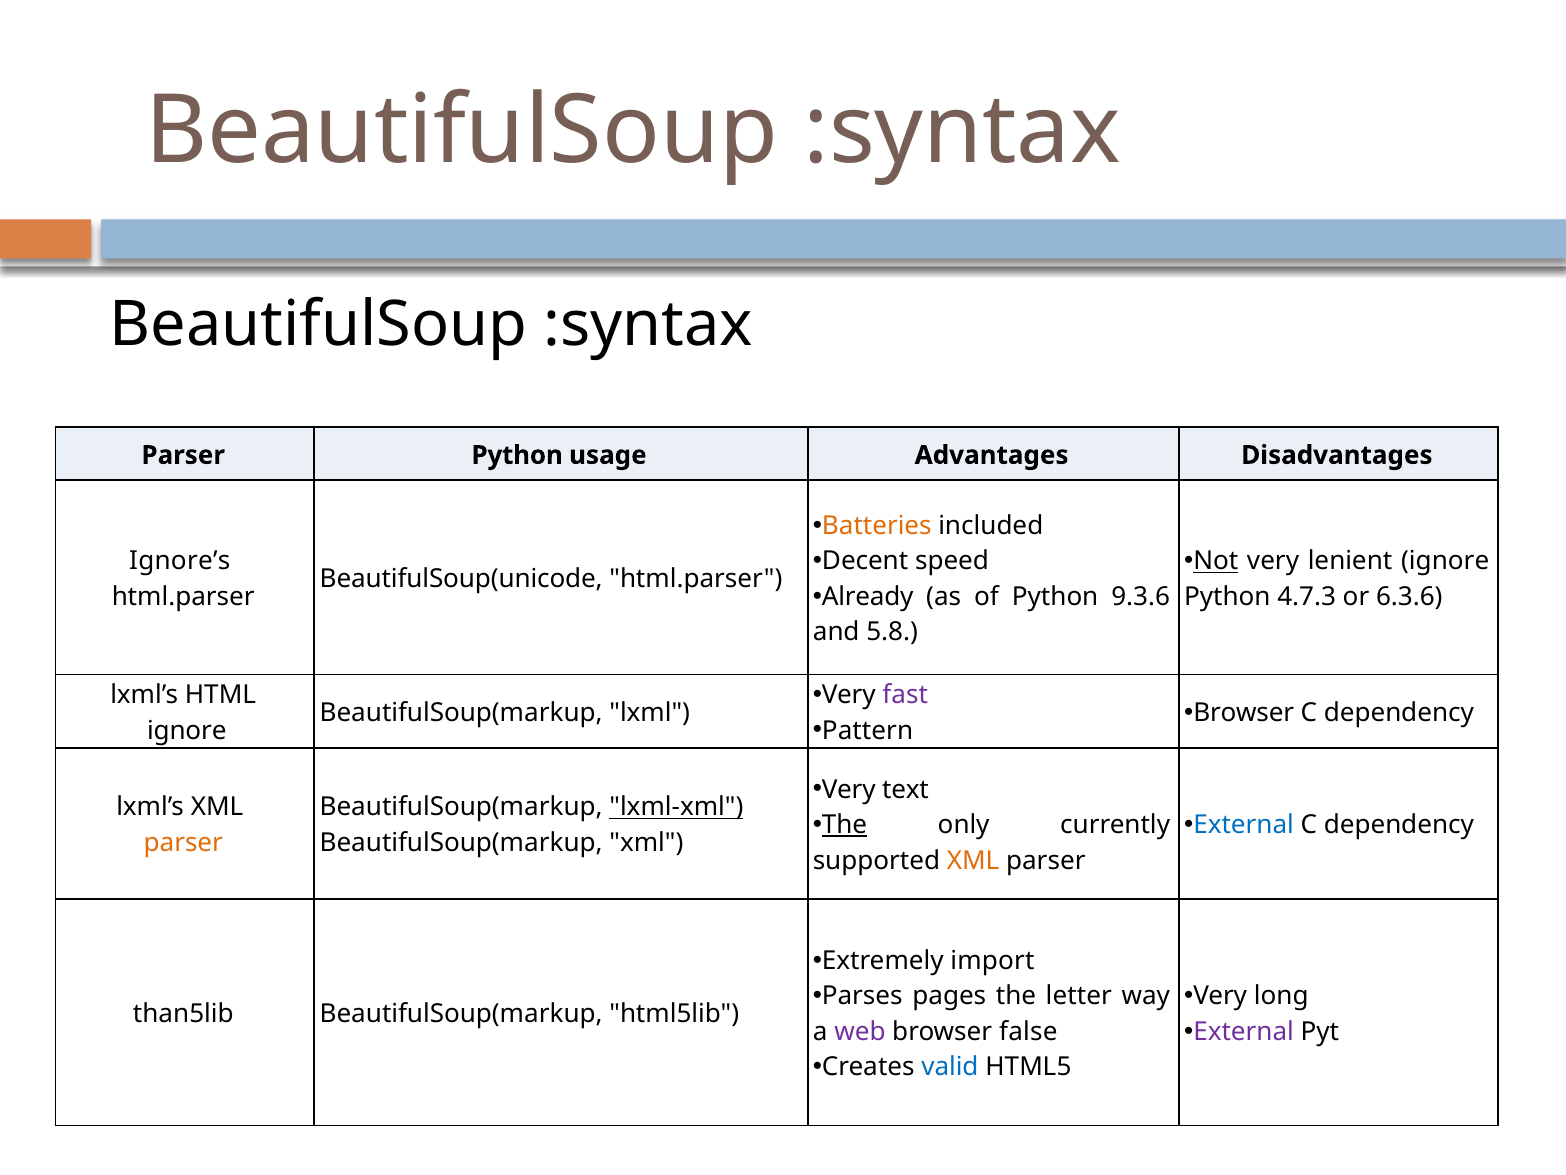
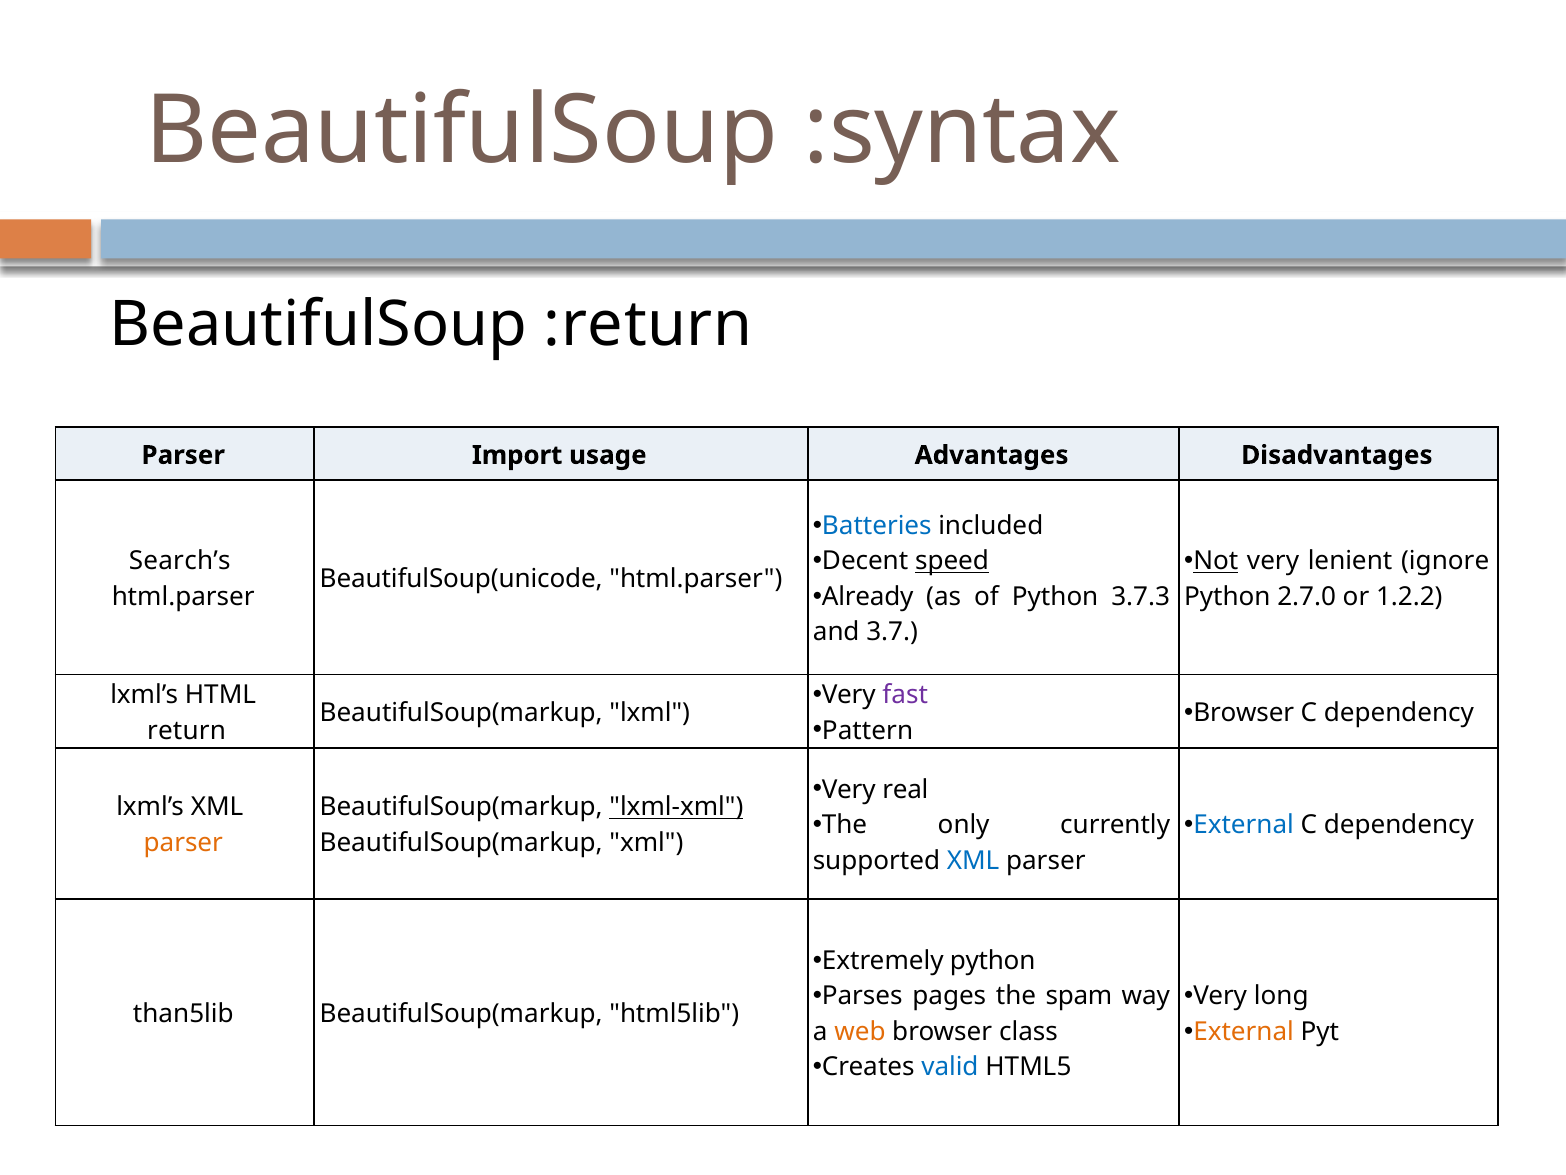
:syntax at (648, 324): :syntax -> :return
Parser Python: Python -> Import
Batteries colour: orange -> blue
speed underline: none -> present
Ignore’s: Ignore’s -> Search’s
9.3.6: 9.3.6 -> 3.7.3
4.7.3: 4.7.3 -> 2.7.0
6.3.6: 6.3.6 -> 1.2.2
5.8: 5.8 -> 3.7
ignore at (187, 730): ignore -> return
text: text -> real
The at (845, 825) underline: present -> none
XML at (973, 860) colour: orange -> blue
Extremely import: import -> python
letter: letter -> spam
External at (1244, 1031) colour: purple -> orange
web colour: purple -> orange
false: false -> class
